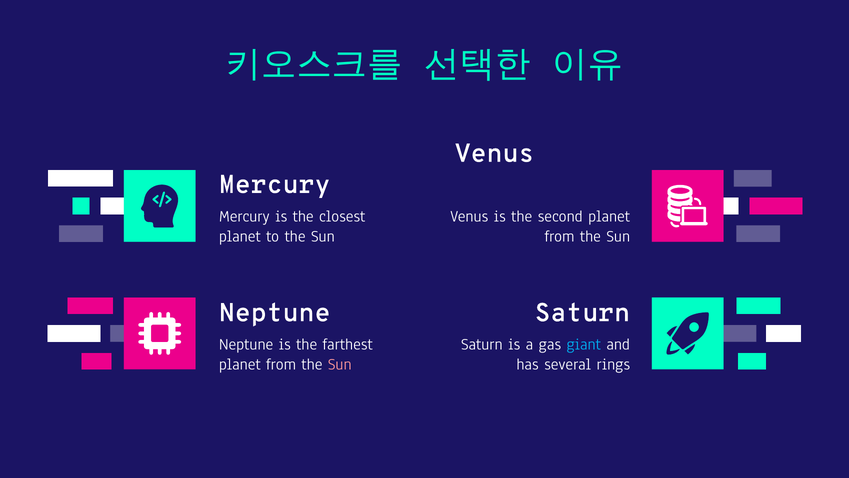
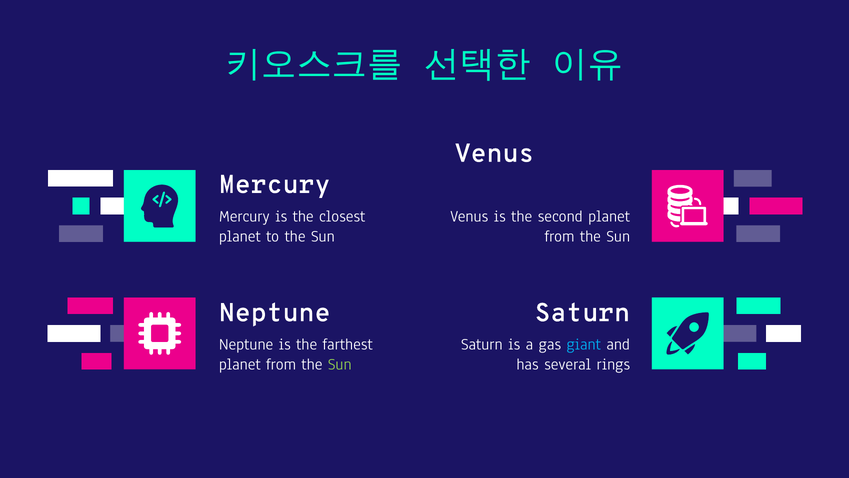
Sun at (340, 364) colour: pink -> light green
